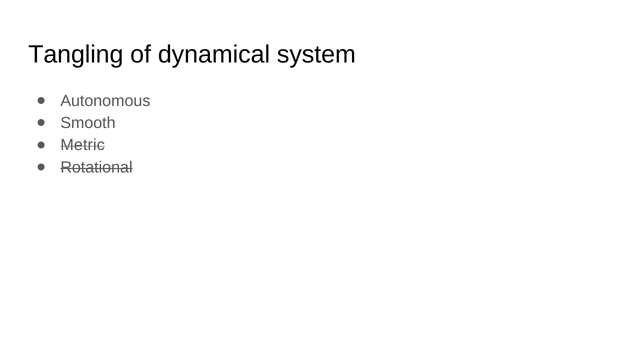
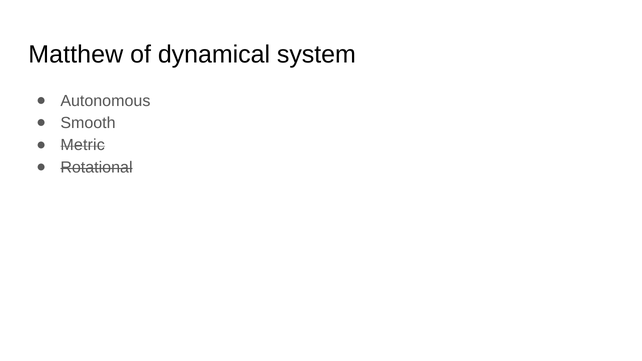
Tangling: Tangling -> Matthew
